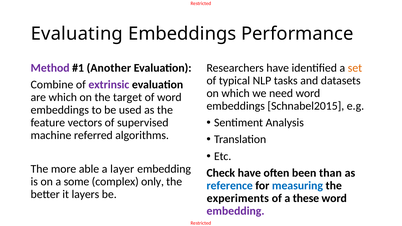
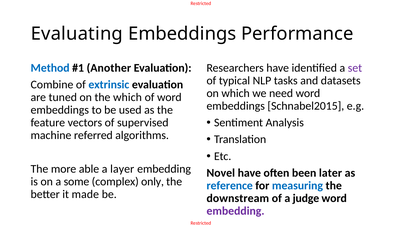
Method colour: purple -> blue
set colour: orange -> purple
extrinsic colour: purple -> blue
are which: which -> tuned
the target: target -> which
Check: Check -> Novel
than: than -> later
layers: layers -> made
experiments: experiments -> downstream
these: these -> judge
